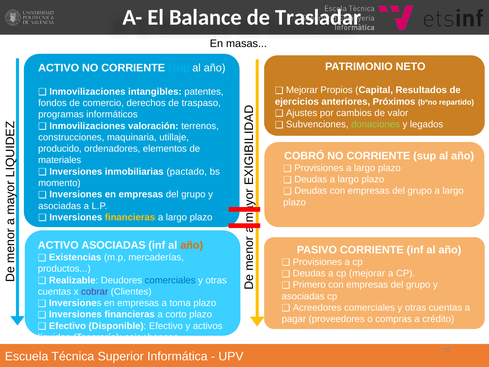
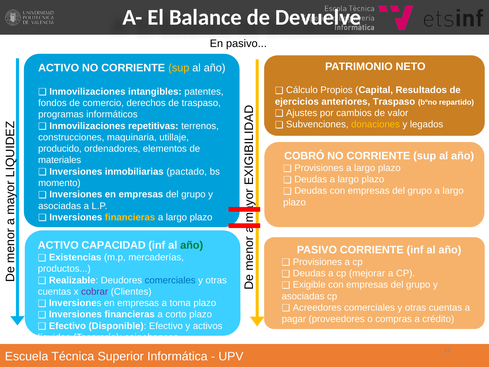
Trasladar: Trasladar -> Devuelve
En masas: masas -> pasivo
sup at (179, 68) colour: light blue -> yellow
Mejorar at (302, 90): Mejorar -> Cálculo
anteriores Próximos: Próximos -> Traspaso
donaciones colour: light green -> yellow
valoración: valoración -> repetitivas
ACTIVO ASOCIADAS: ASOCIADAS -> CAPACIDAD
año at (192, 245) colour: orange -> green
Primero: Primero -> Exigible
